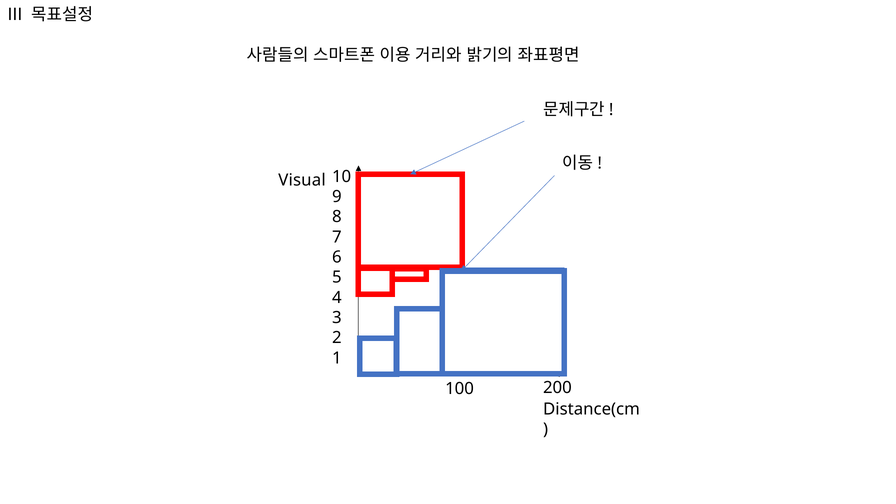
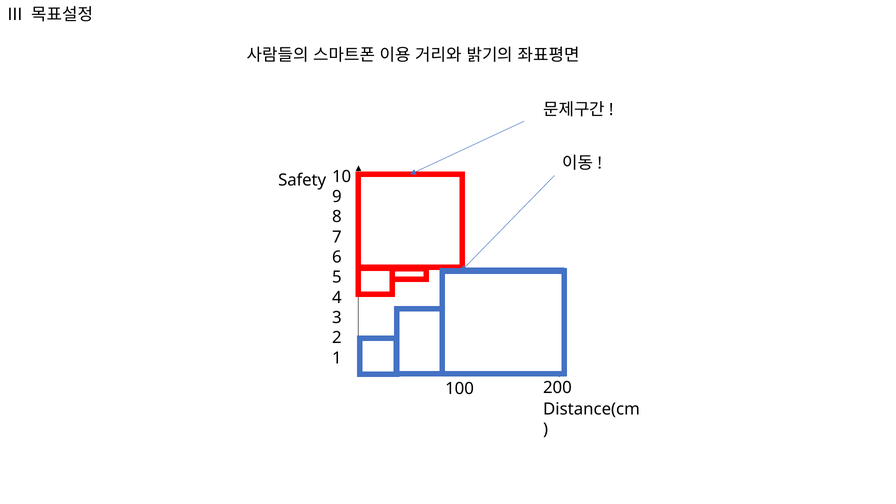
Visual: Visual -> Safety
